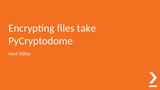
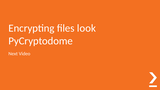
take: take -> look
